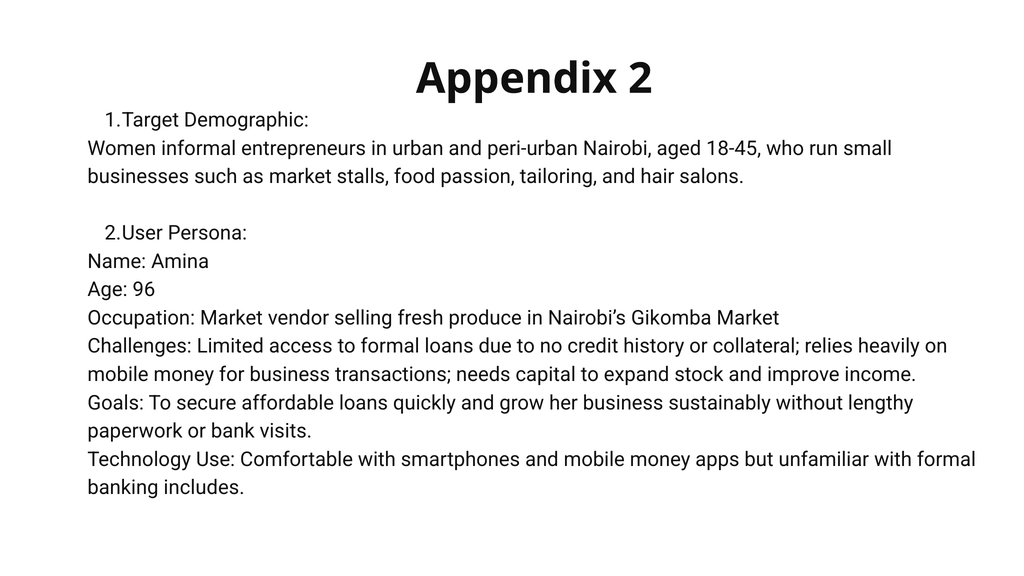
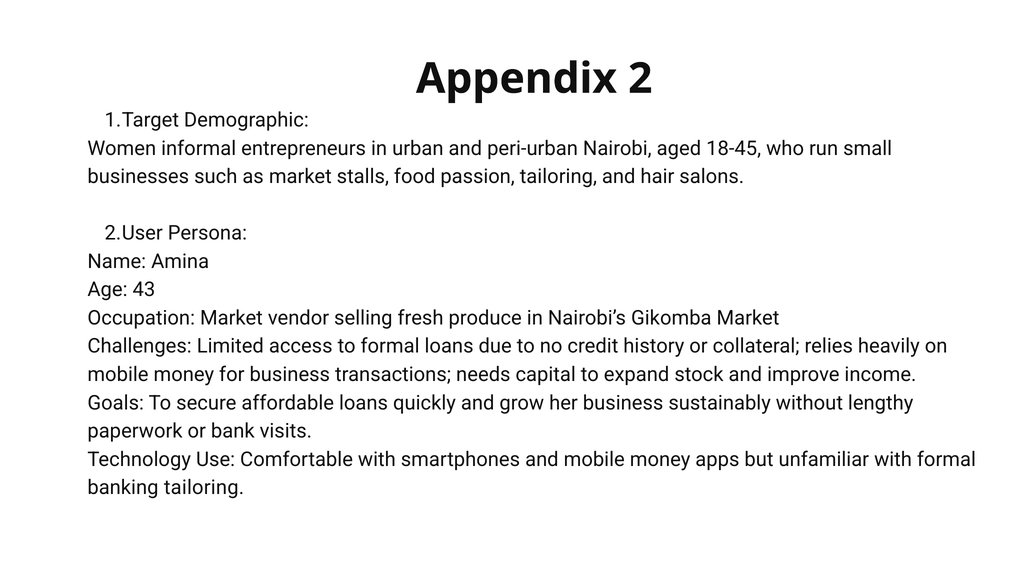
96: 96 -> 43
banking includes: includes -> tailoring
